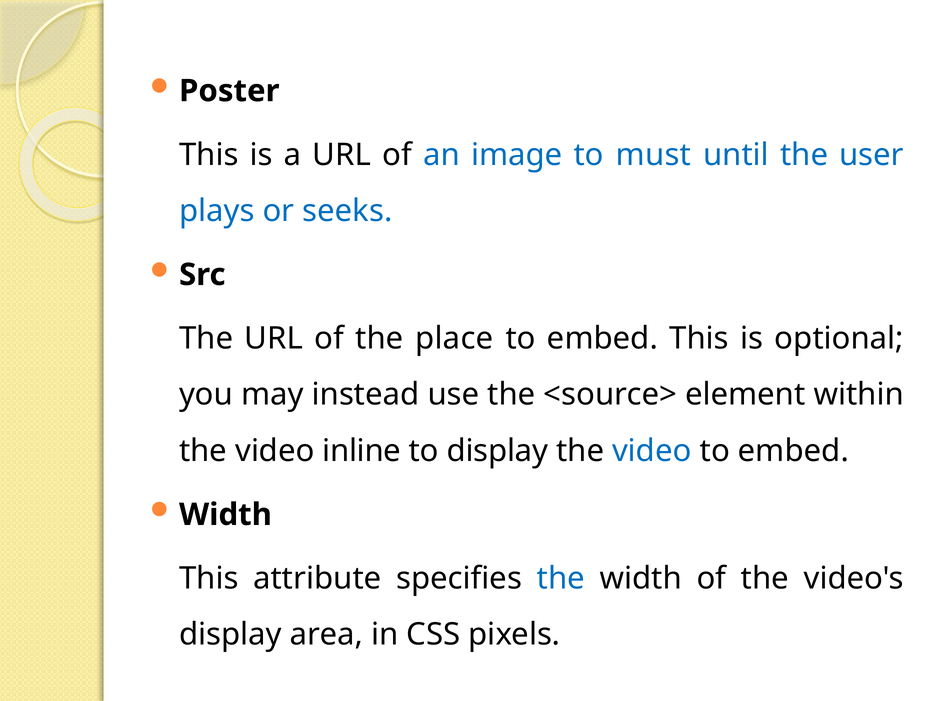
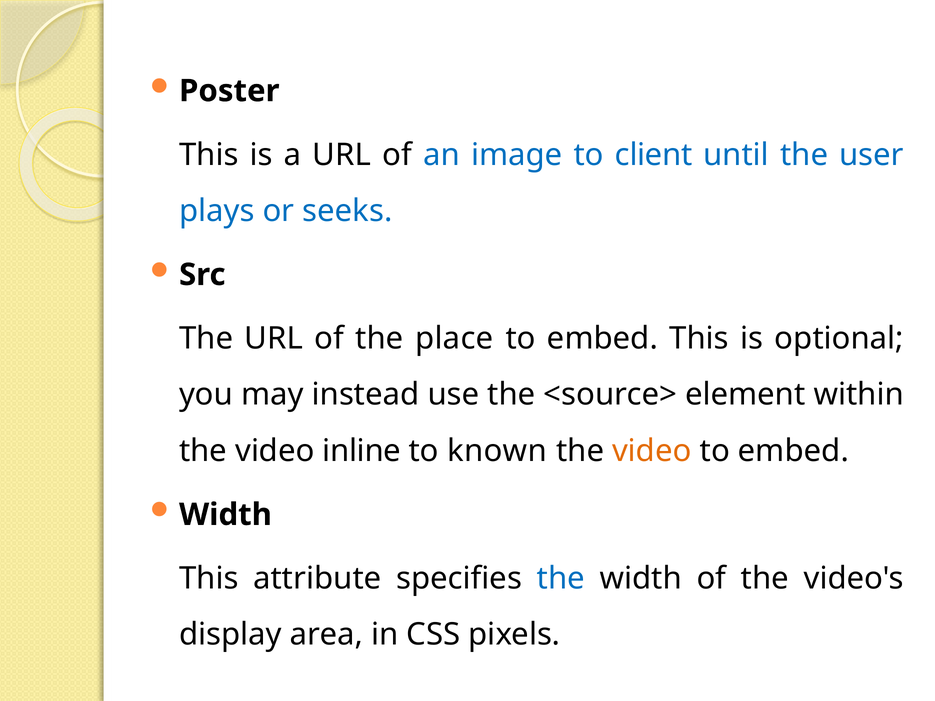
must: must -> client
to display: display -> known
video at (652, 451) colour: blue -> orange
